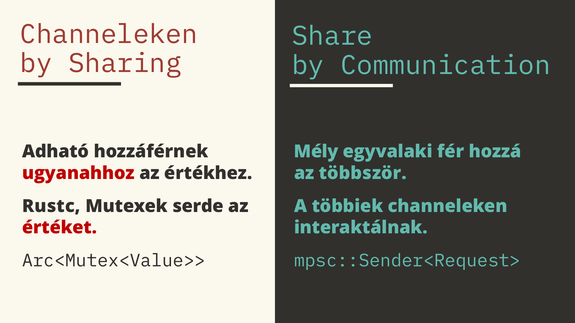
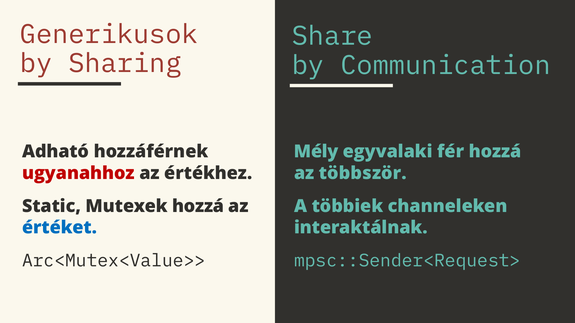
Channeleken at (109, 34): Channeleken -> Generikusok
Rustc: Rustc -> Static
Mutexek serde: serde -> hozzá
értéket colour: red -> blue
